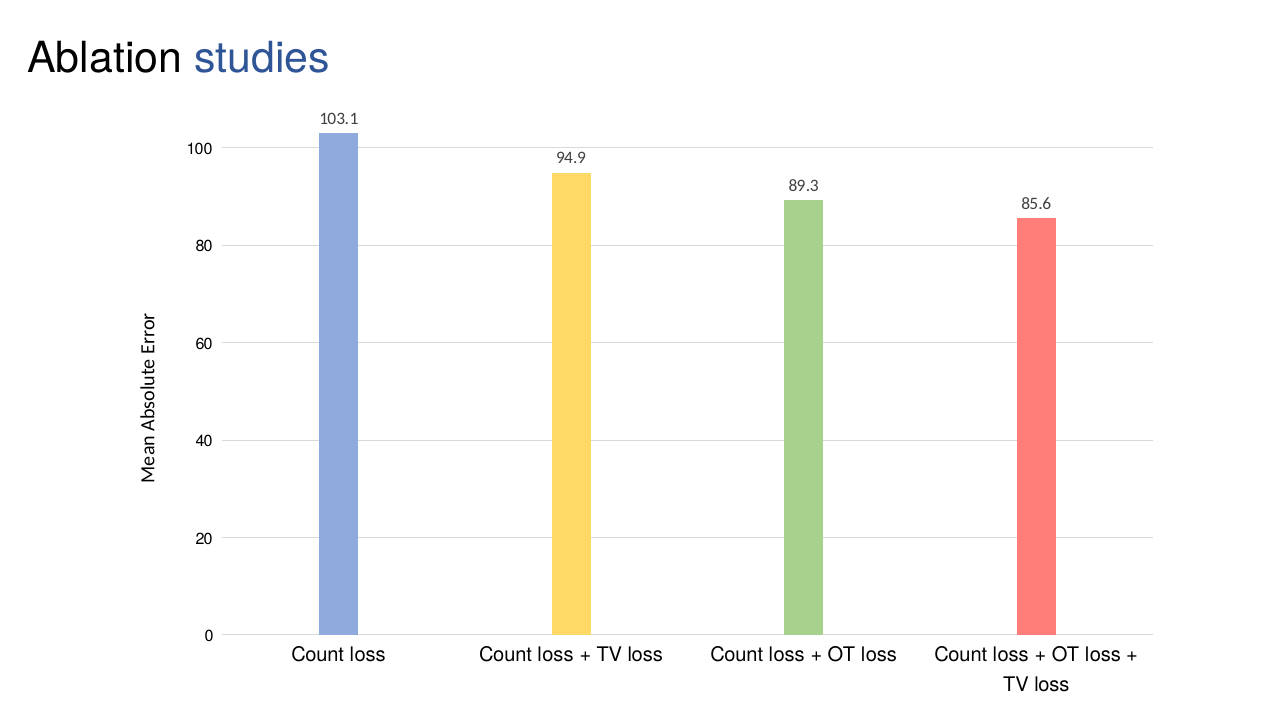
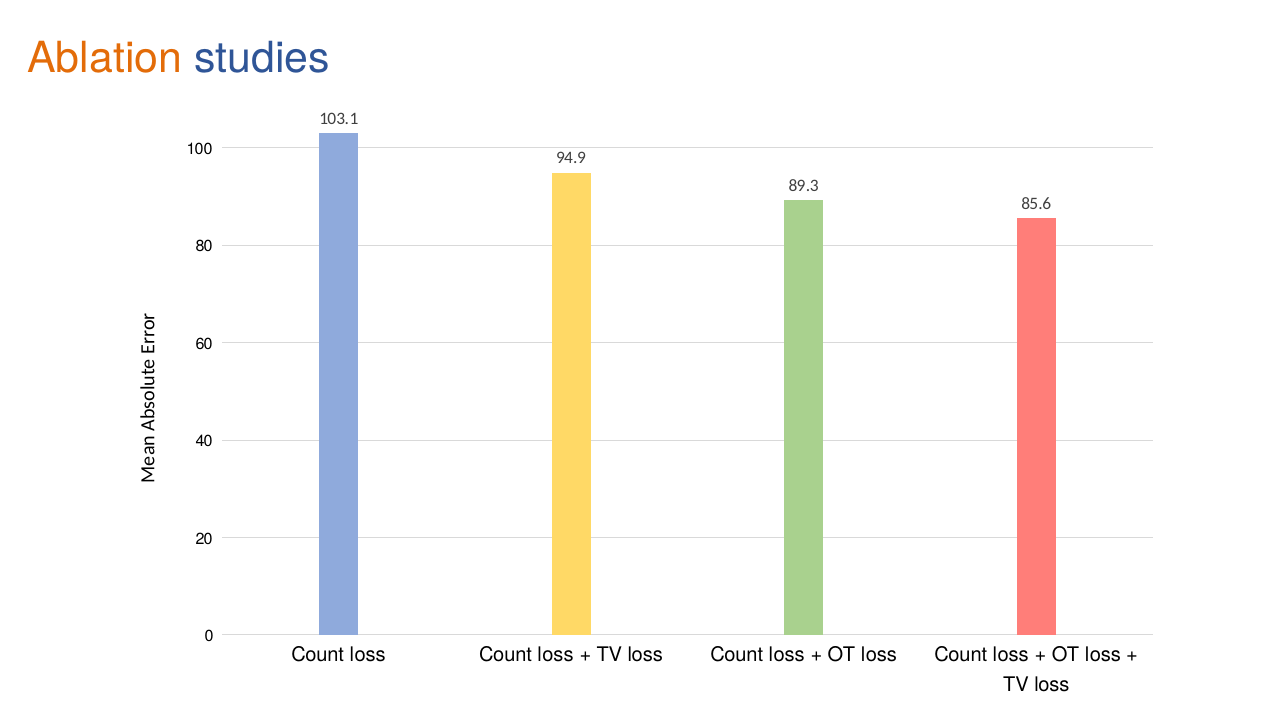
Ablation colour: black -> orange
